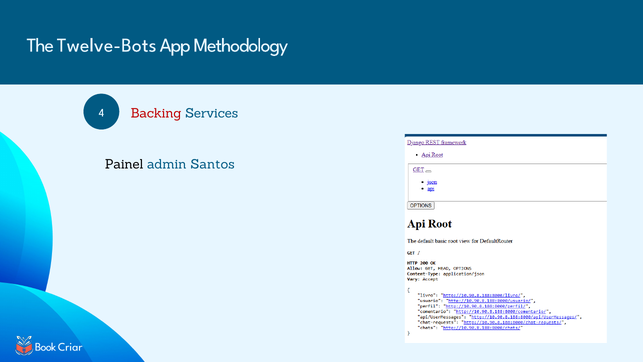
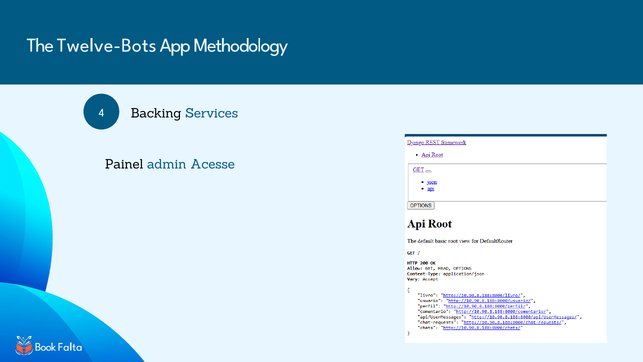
Backing colour: red -> black
Santos: Santos -> Acesse
Criar: Criar -> Falta
